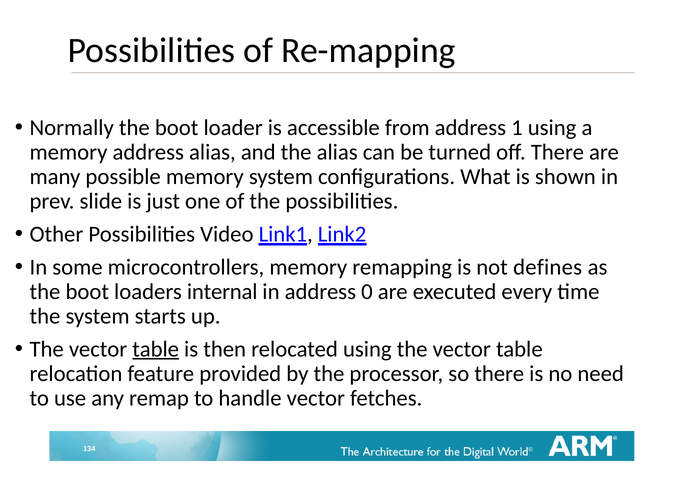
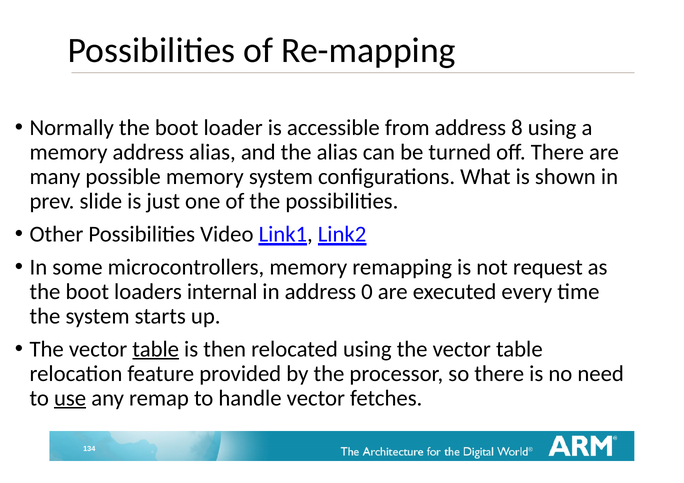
1: 1 -> 8
defines: defines -> request
use underline: none -> present
